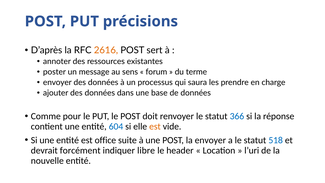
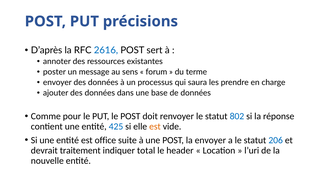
2616 colour: orange -> blue
366: 366 -> 802
604: 604 -> 425
518: 518 -> 206
forcément: forcément -> traitement
libre: libre -> total
